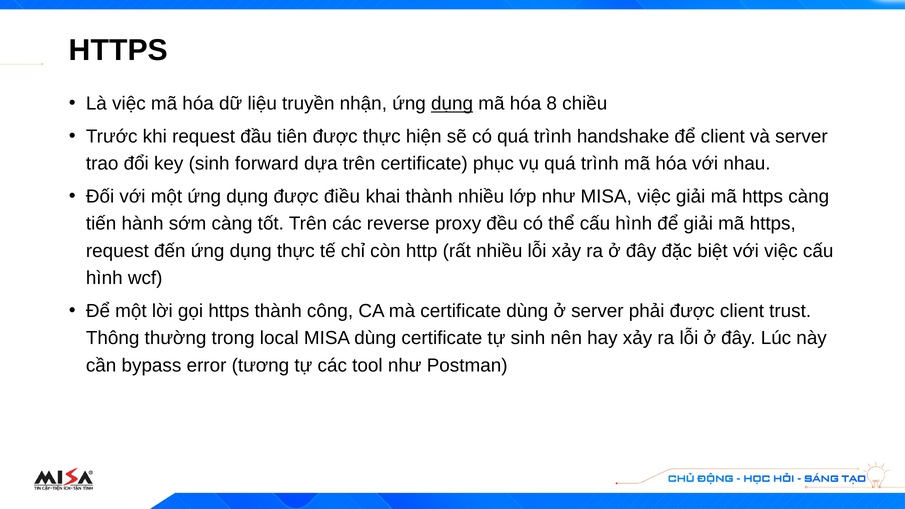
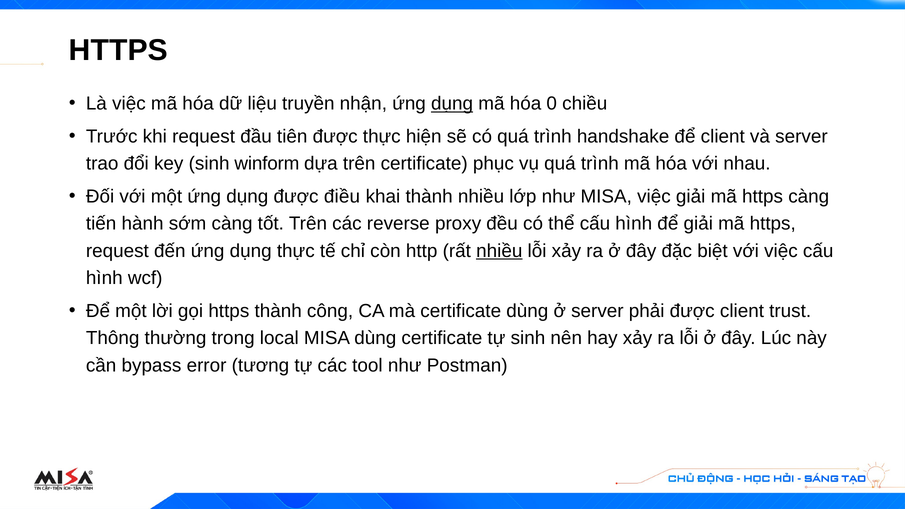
8: 8 -> 0
forward: forward -> winform
nhiều at (499, 251) underline: none -> present
